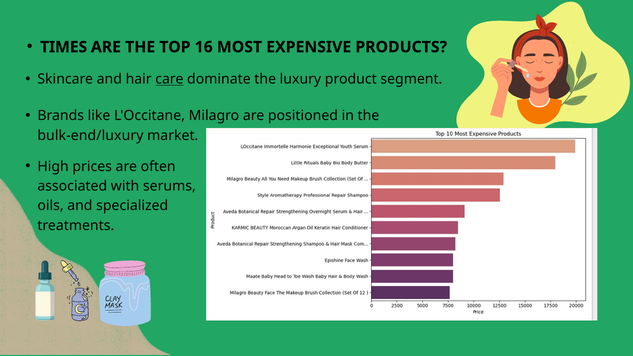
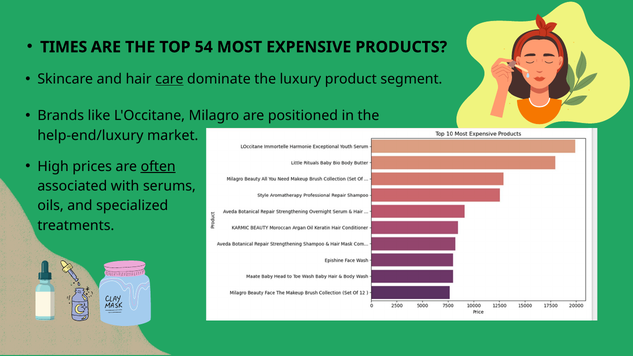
16: 16 -> 54
bulk-end/luxury: bulk-end/luxury -> help-end/luxury
often underline: none -> present
